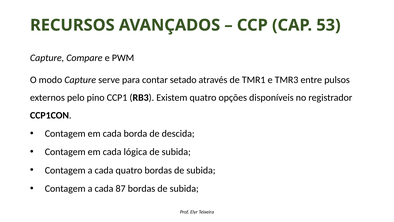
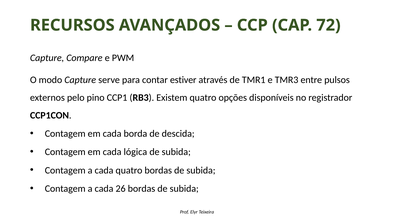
53: 53 -> 72
setado: setado -> estiver
87: 87 -> 26
